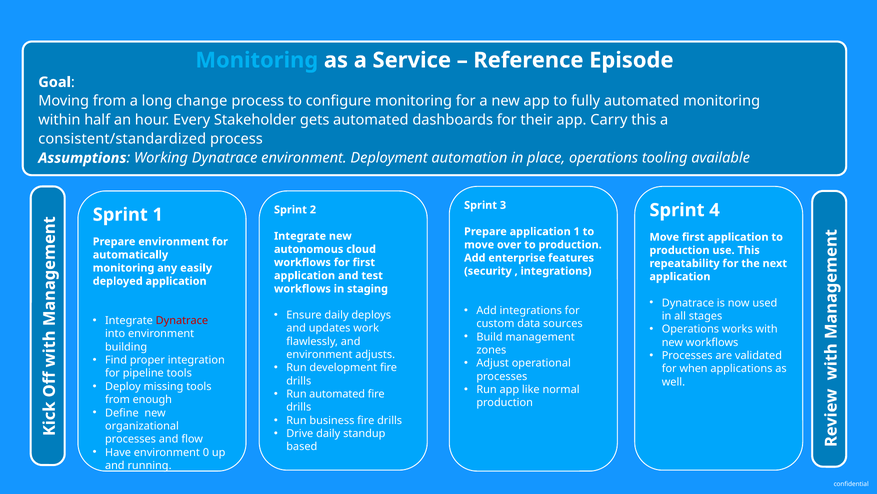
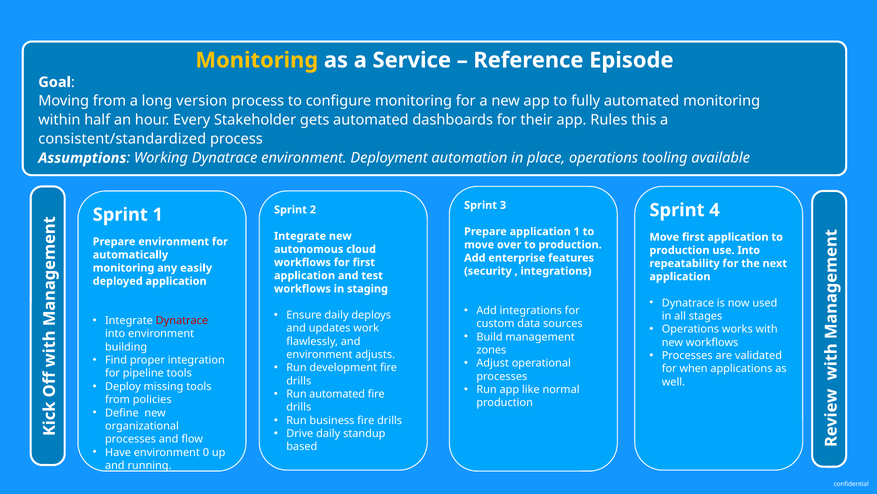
Monitoring at (257, 60) colour: light blue -> yellow
change: change -> version
Carry: Carry -> Rules
use This: This -> Into
enough: enough -> policies
